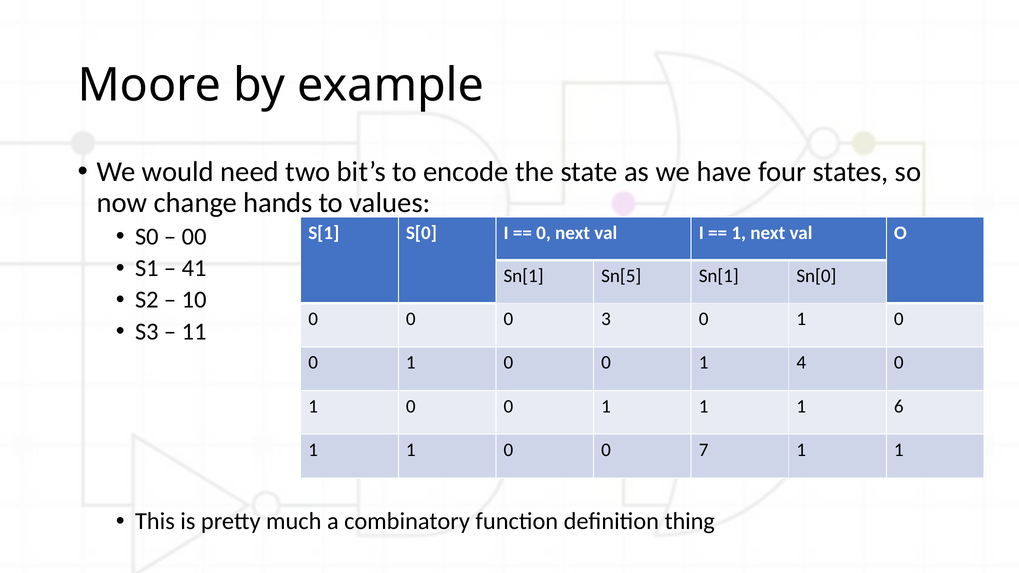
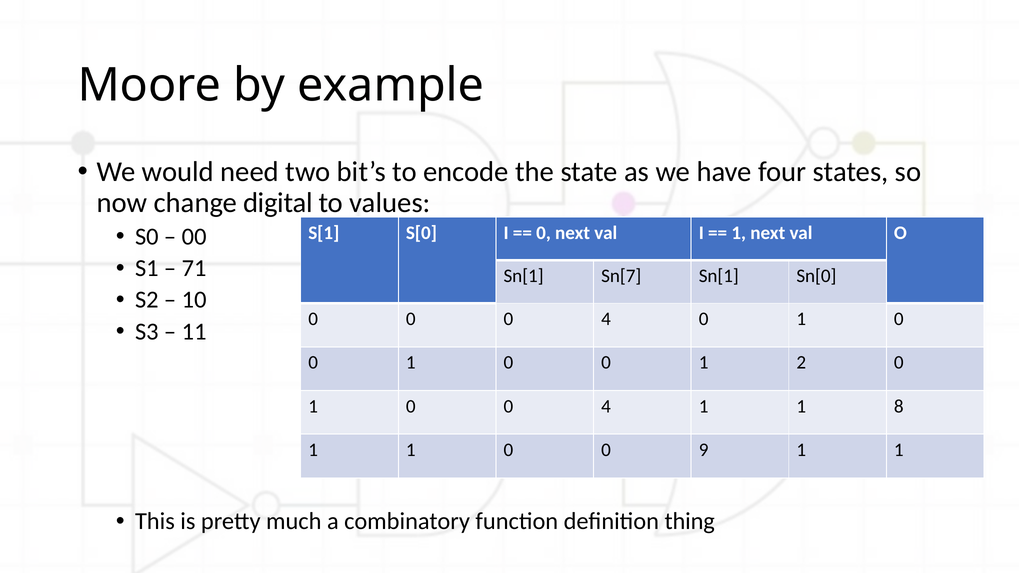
hands: hands -> digital
41: 41 -> 71
Sn[5: Sn[5 -> Sn[7
0 0 0 3: 3 -> 4
4: 4 -> 2
1 at (606, 406): 1 -> 4
6: 6 -> 8
7: 7 -> 9
